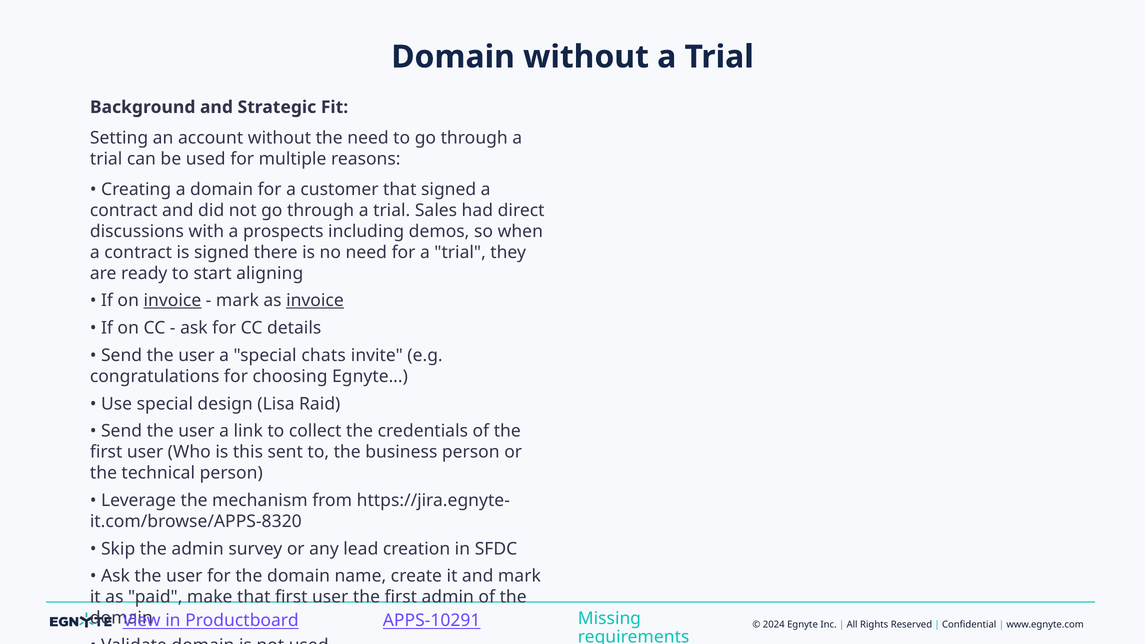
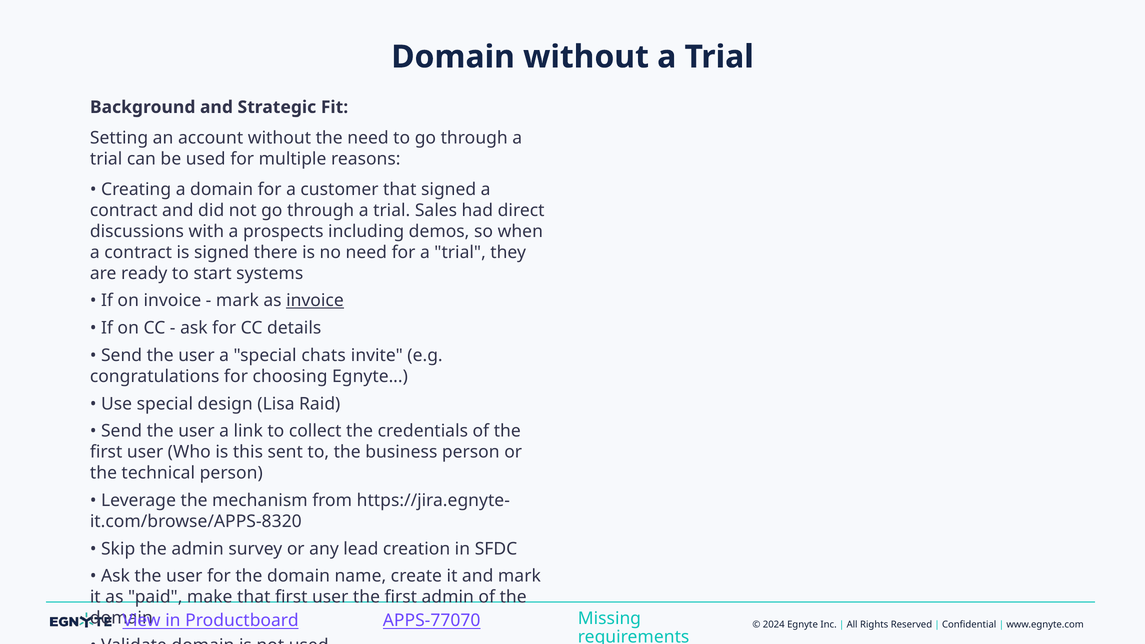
aligning: aligning -> systems
invoice at (172, 301) underline: present -> none
APPS-10291: APPS-10291 -> APPS-77070
